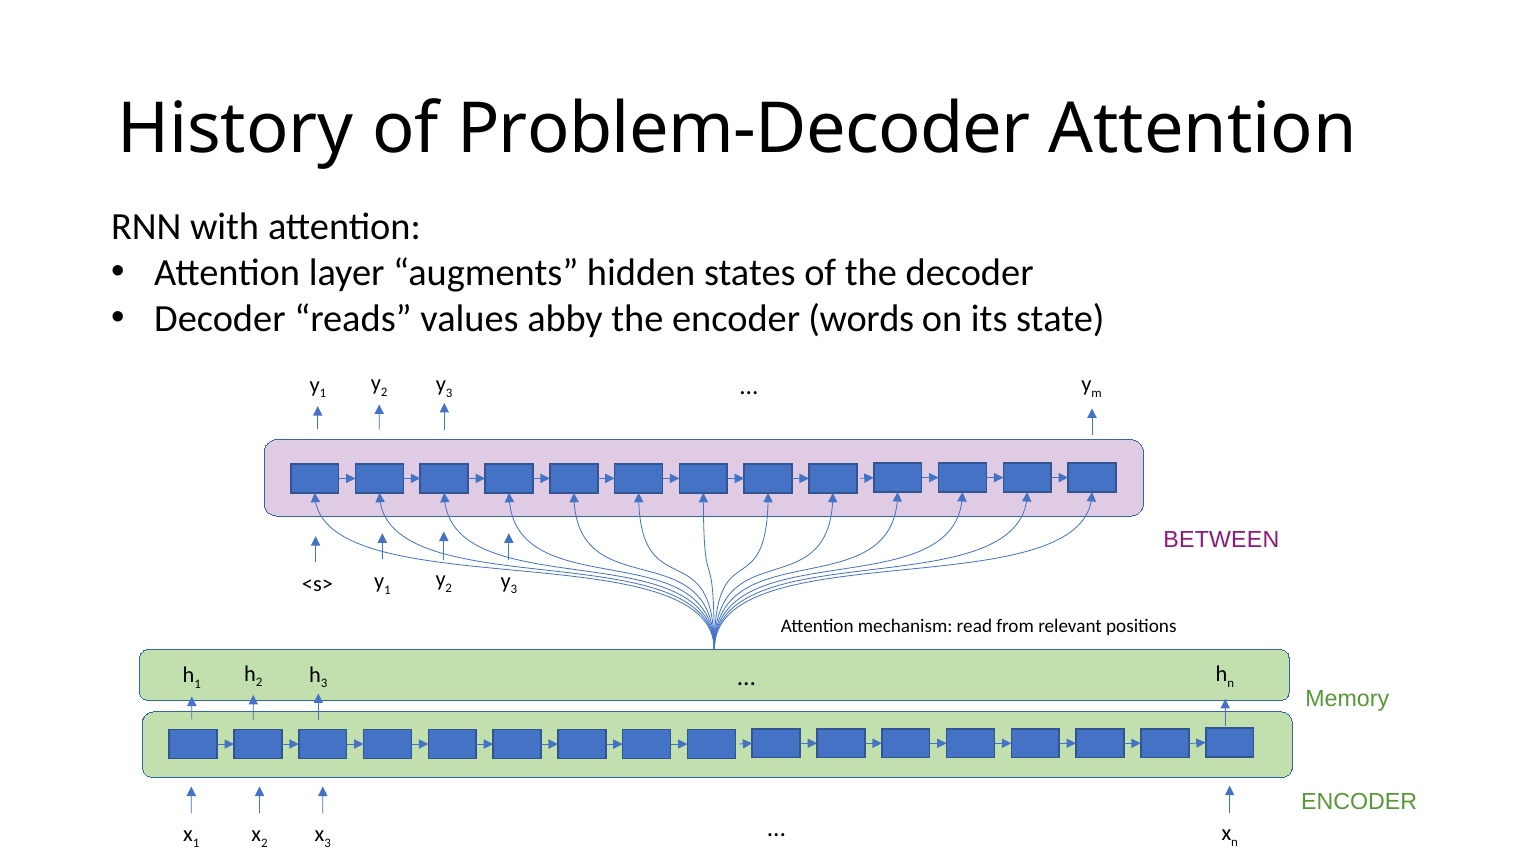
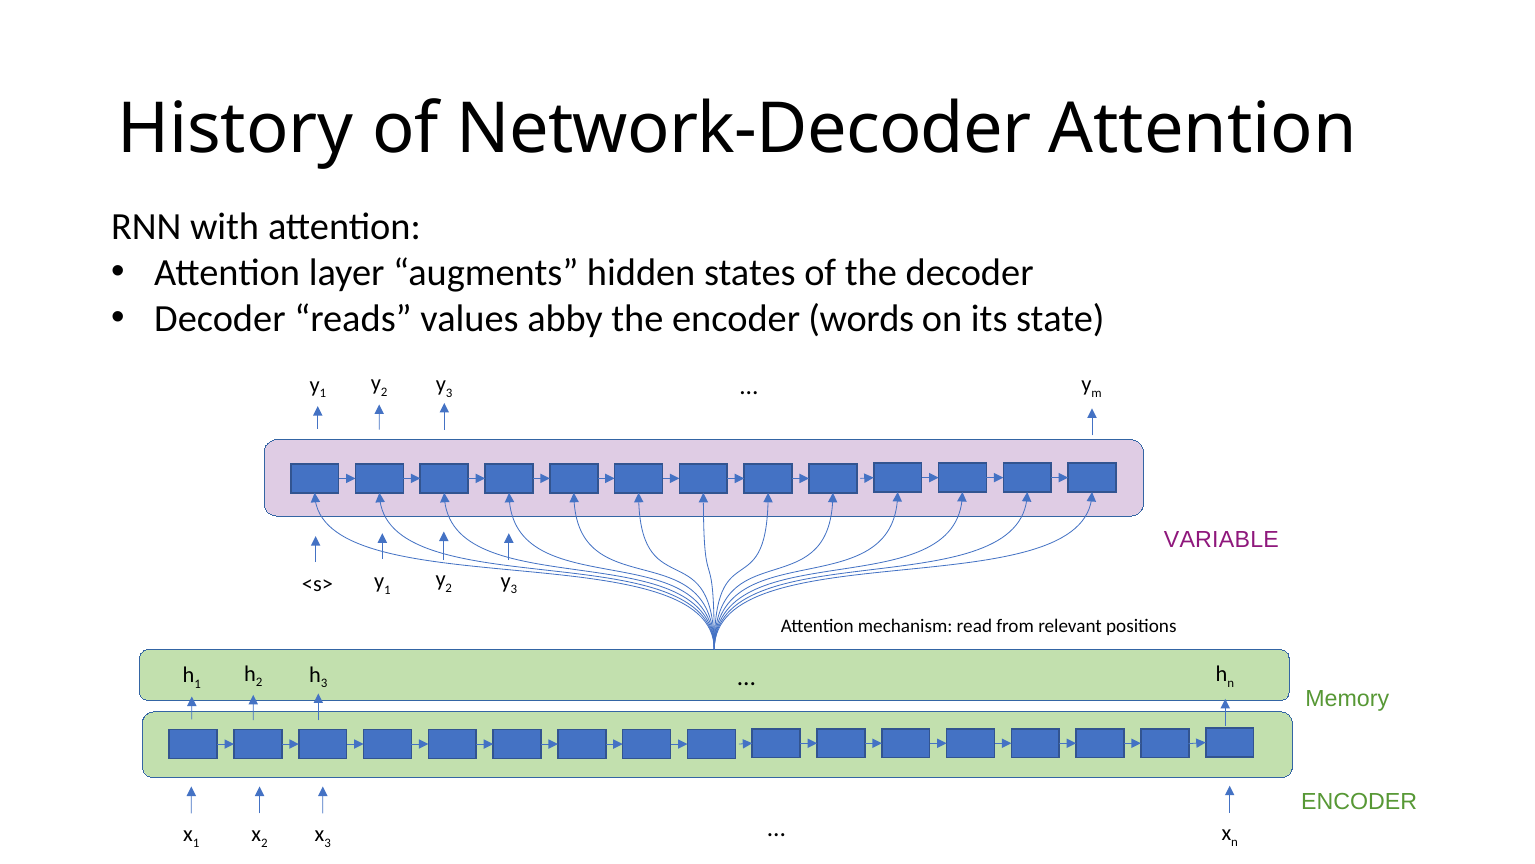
Problem-Decoder: Problem-Decoder -> Network-Decoder
BETWEEN: BETWEEN -> VARIABLE
